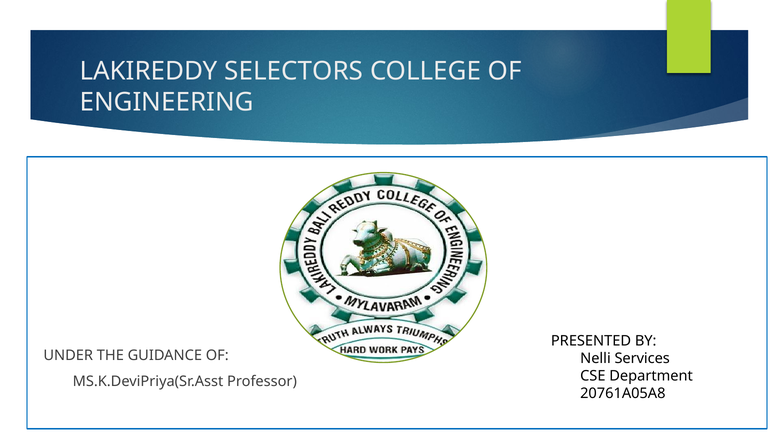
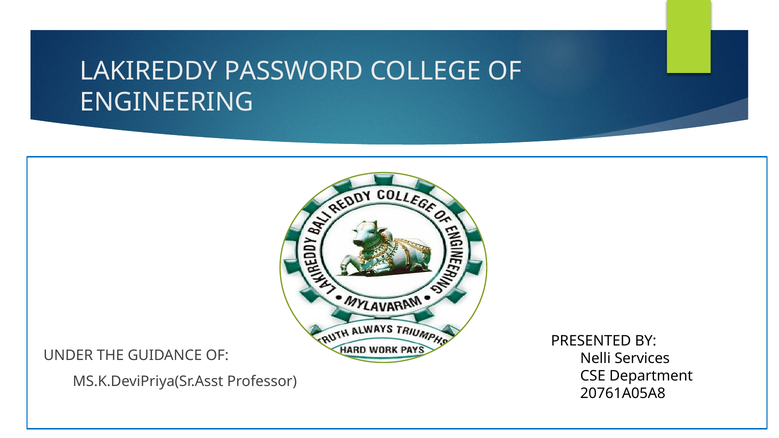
SELECTORS: SELECTORS -> PASSWORD
